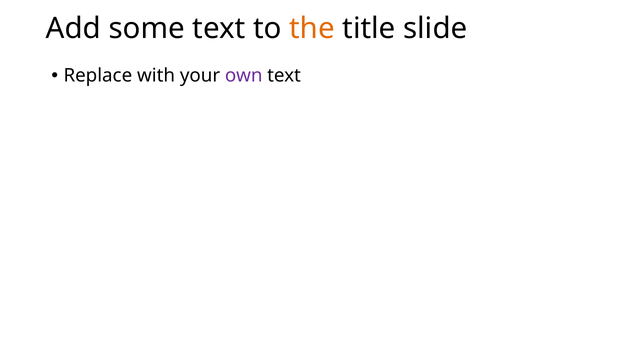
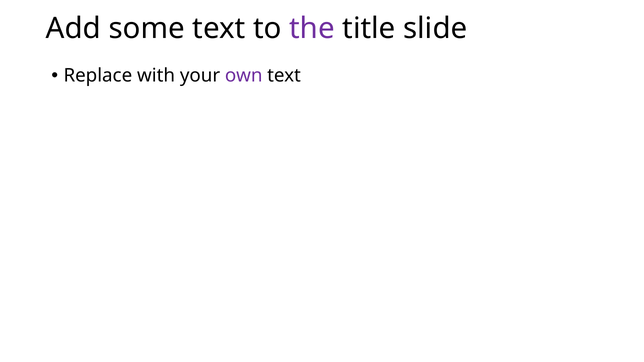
the colour: orange -> purple
